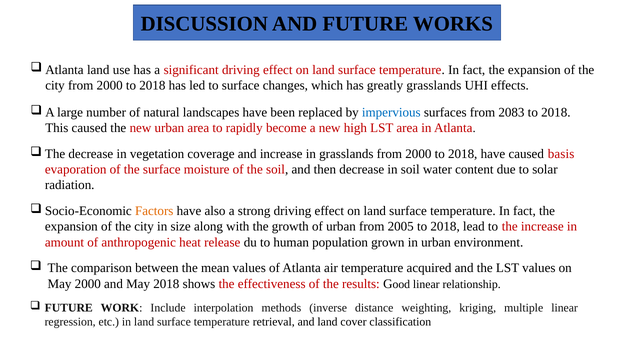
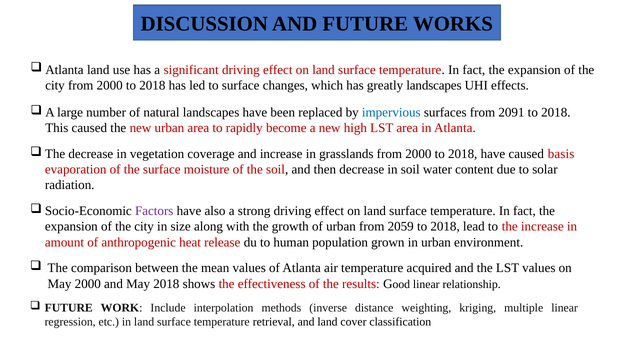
greatly grasslands: grasslands -> landscapes
2083: 2083 -> 2091
Factors colour: orange -> purple
2005: 2005 -> 2059
